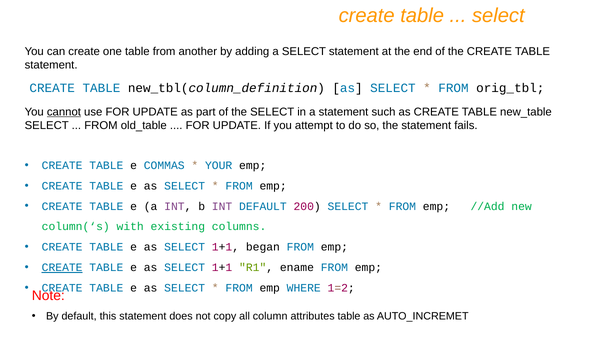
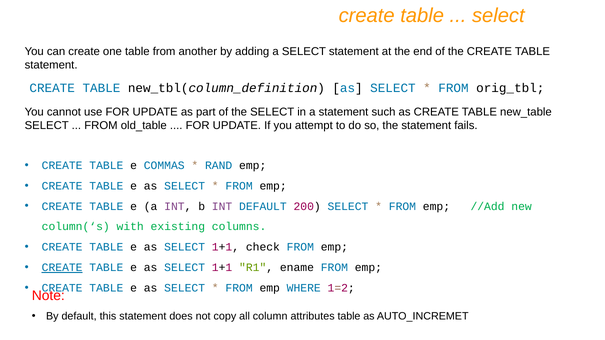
cannot underline: present -> none
YOUR: YOUR -> RAND
began: began -> check
